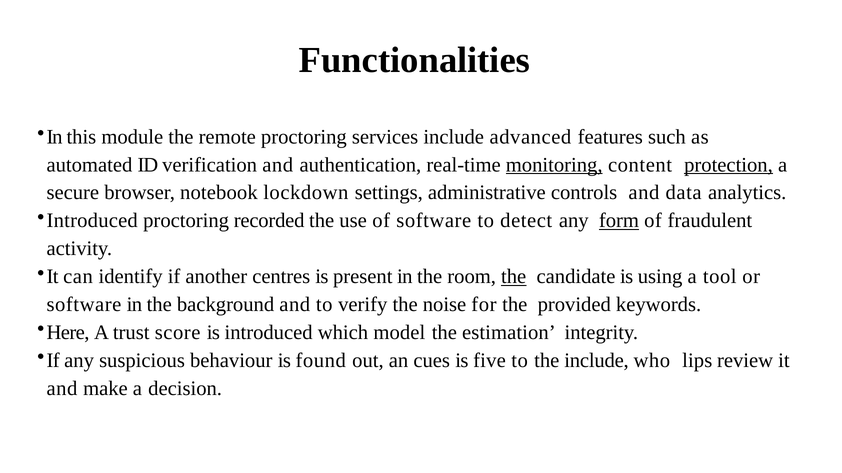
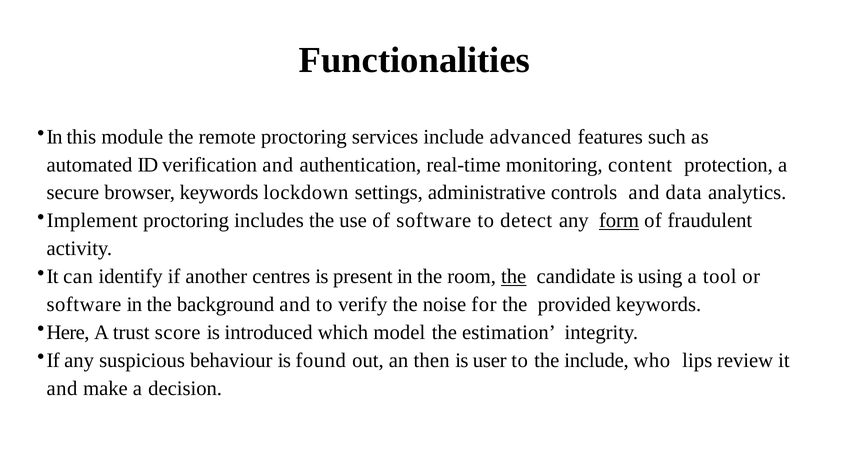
monitoring underline: present -> none
protection underline: present -> none
browser notebook: notebook -> keywords
Introduced at (92, 221): Introduced -> Implement
recorded: recorded -> includes
cues: cues -> then
five: five -> user
